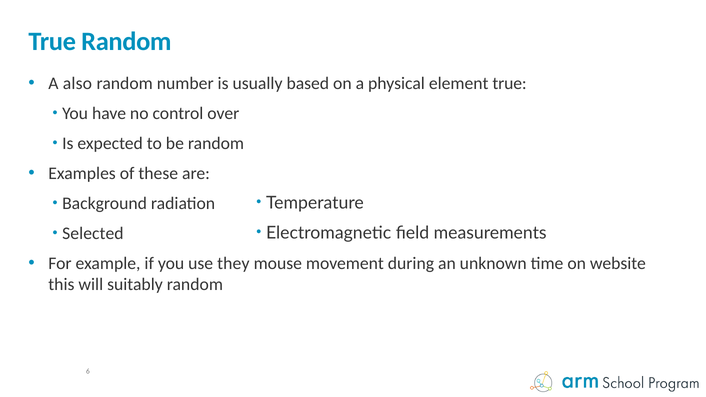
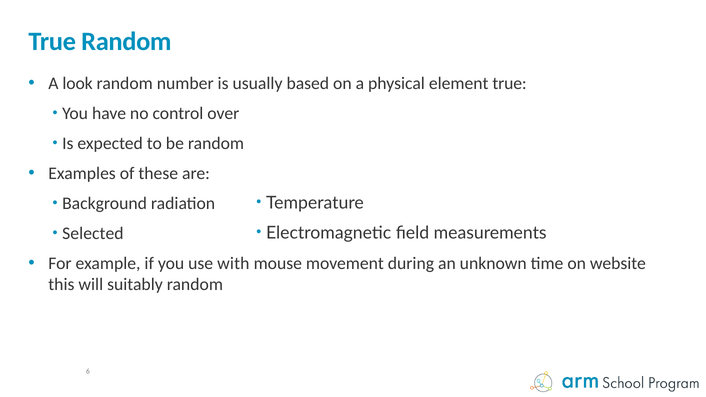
also: also -> look
they: they -> with
